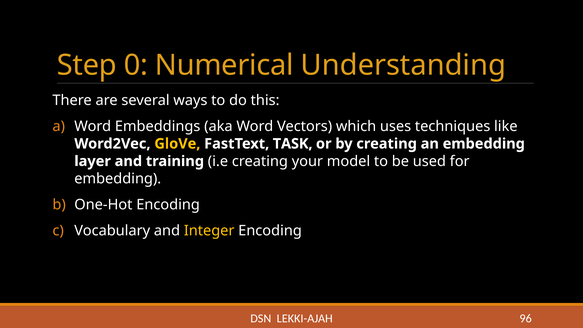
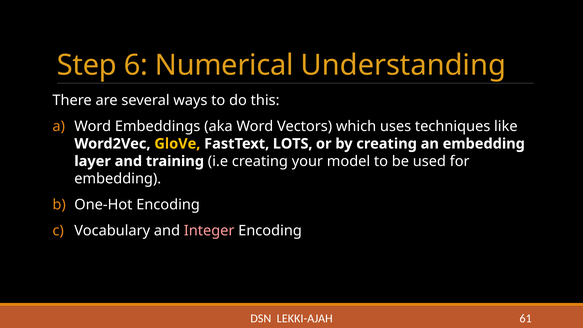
0: 0 -> 6
TASK: TASK -> LOTS
Integer colour: yellow -> pink
96: 96 -> 61
